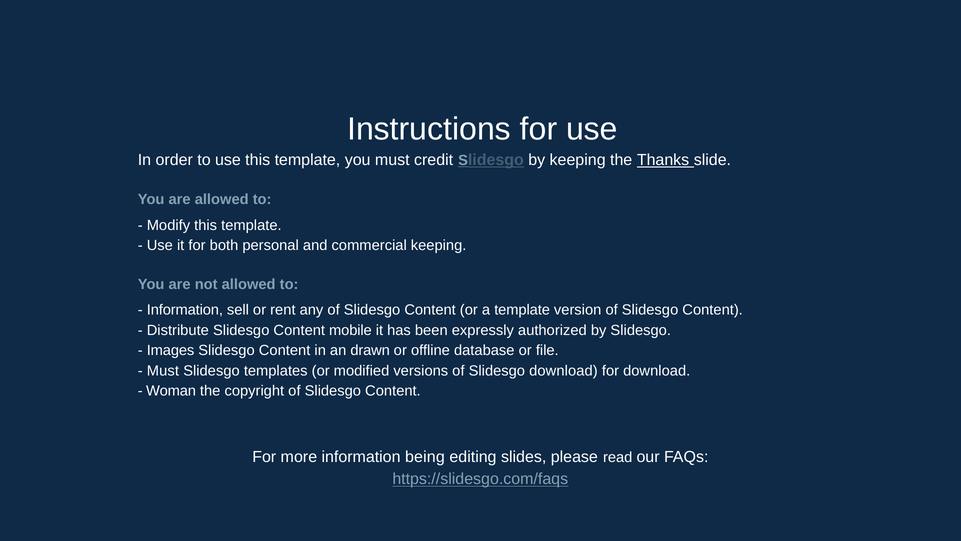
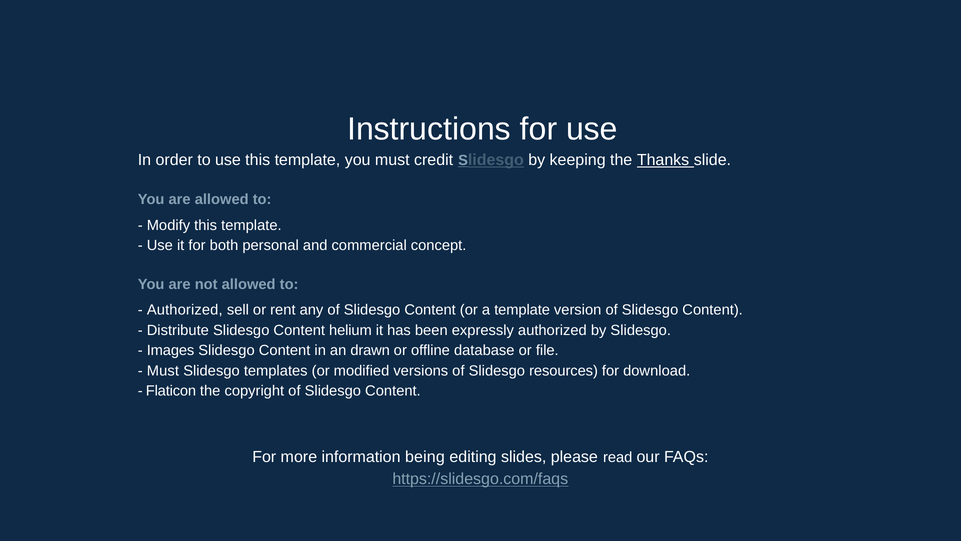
commercial keeping: keeping -> concept
Information at (185, 310): Information -> Authorized
mobile: mobile -> helium
Slidesgo download: download -> resources
Woman: Woman -> Flaticon
